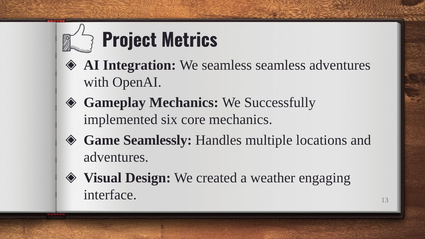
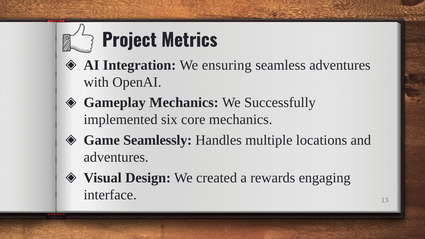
We seamless: seamless -> ensuring
weather: weather -> rewards
